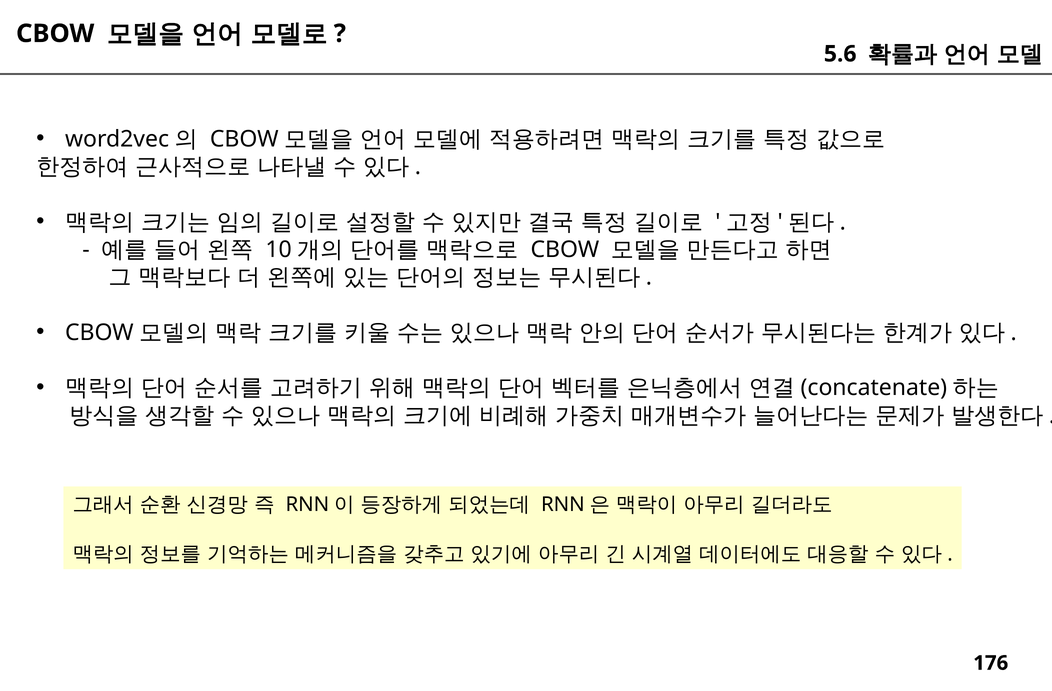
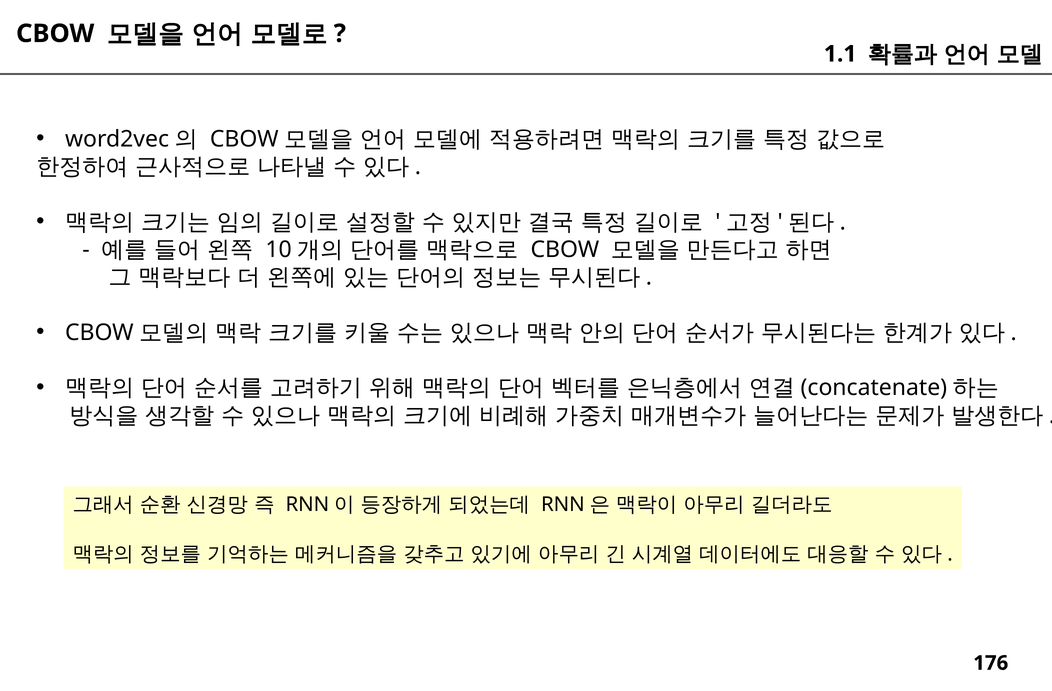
5.6: 5.6 -> 1.1
